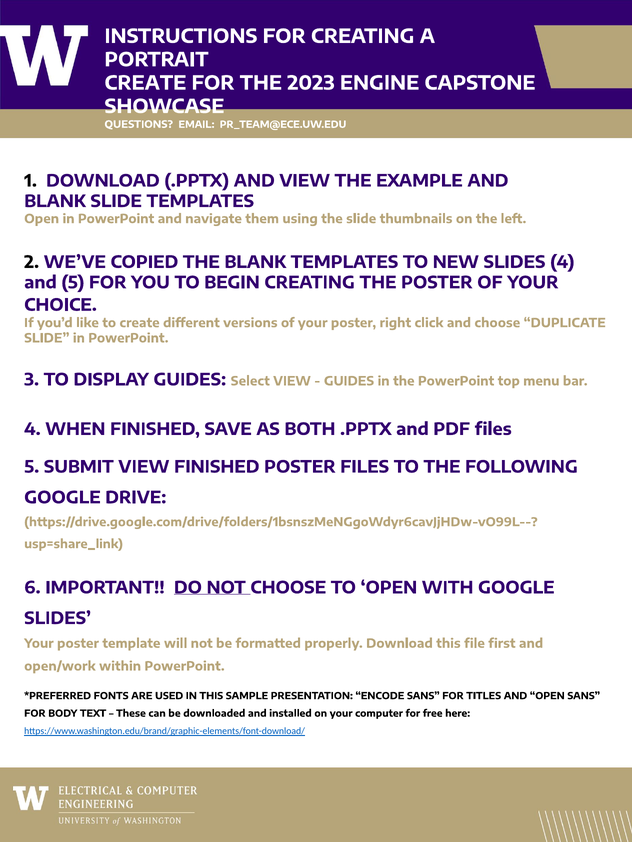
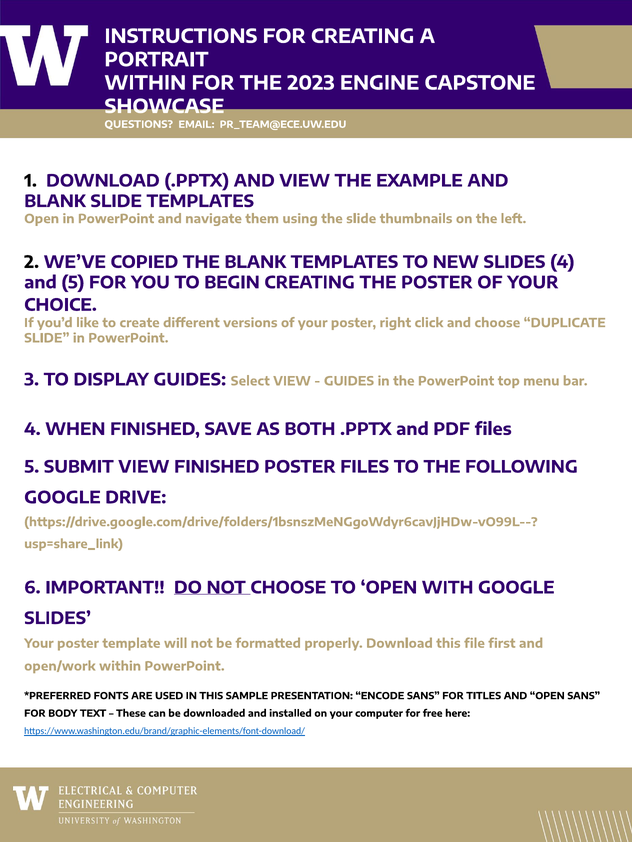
CREATE at (145, 83): CREATE -> WITHIN
